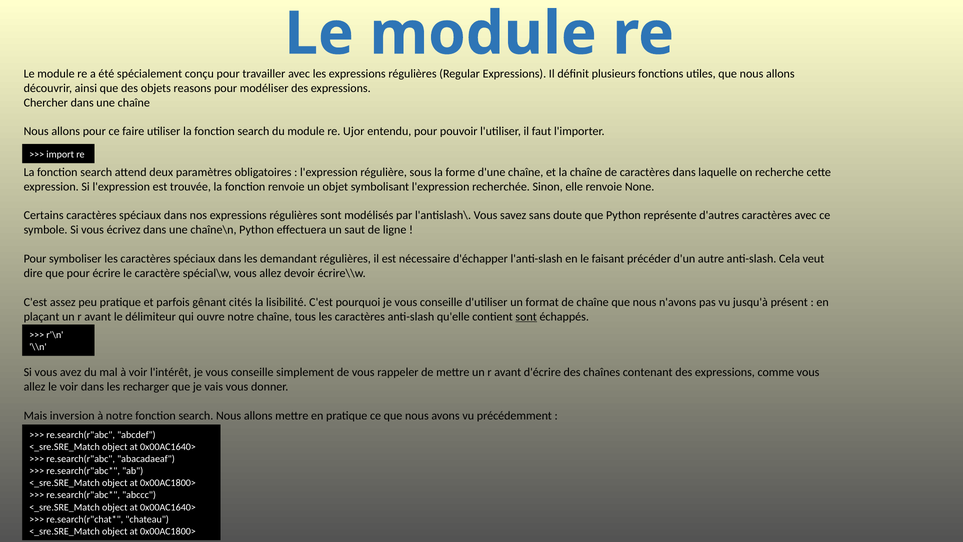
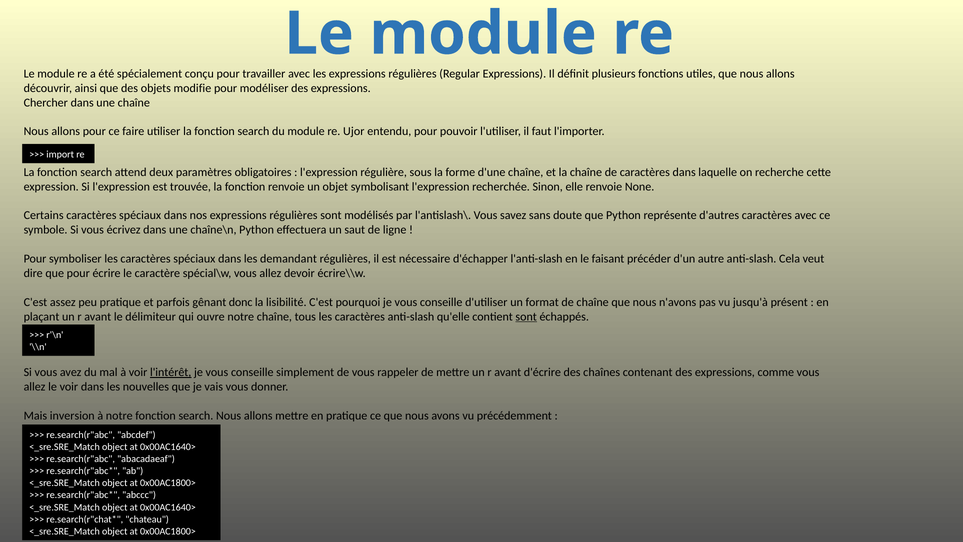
reasons: reasons -> modifie
cités: cités -> donc
l'intérêt underline: none -> present
recharger: recharger -> nouvelles
